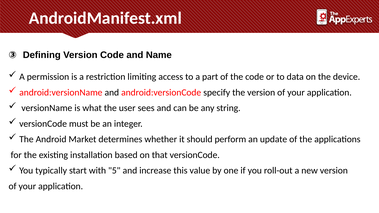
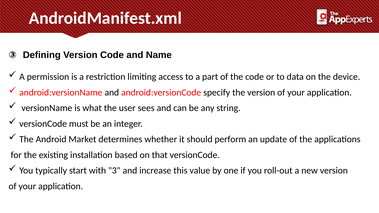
5: 5 -> 3
